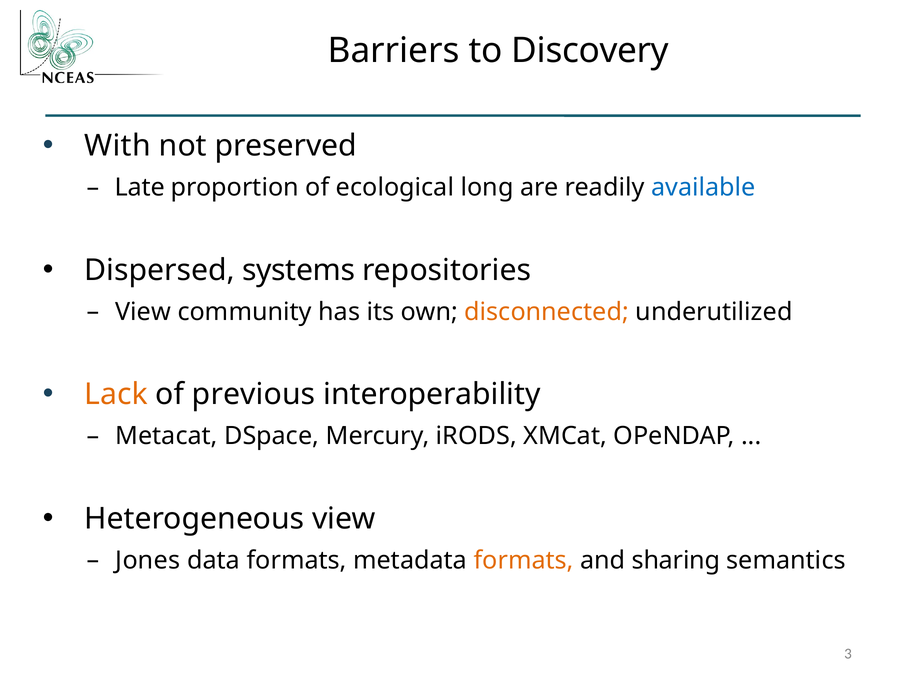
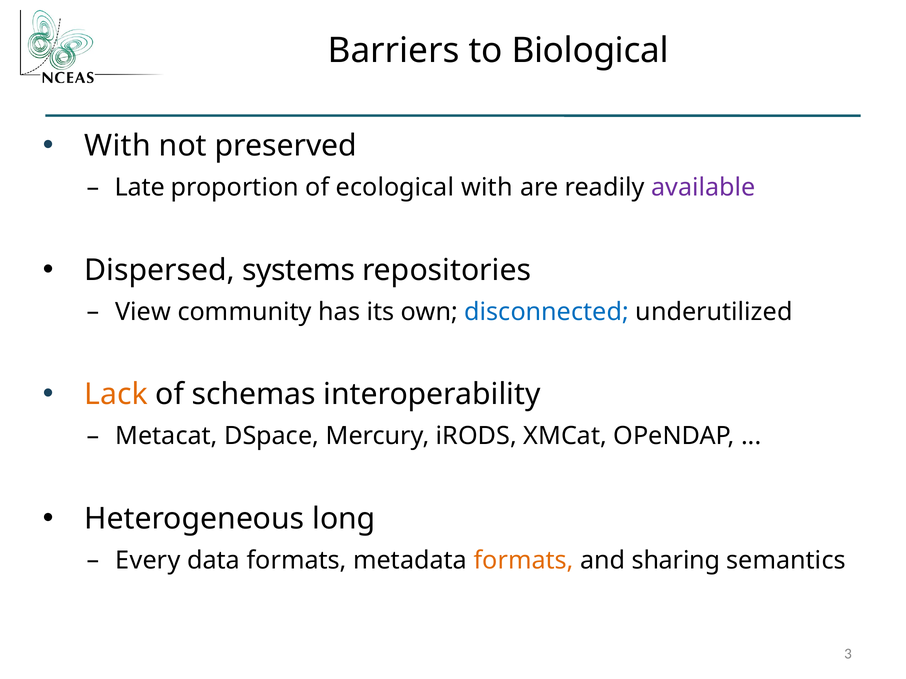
Discovery: Discovery -> Biological
ecological long: long -> with
available colour: blue -> purple
disconnected colour: orange -> blue
previous: previous -> schemas
Heterogeneous view: view -> long
Jones: Jones -> Every
